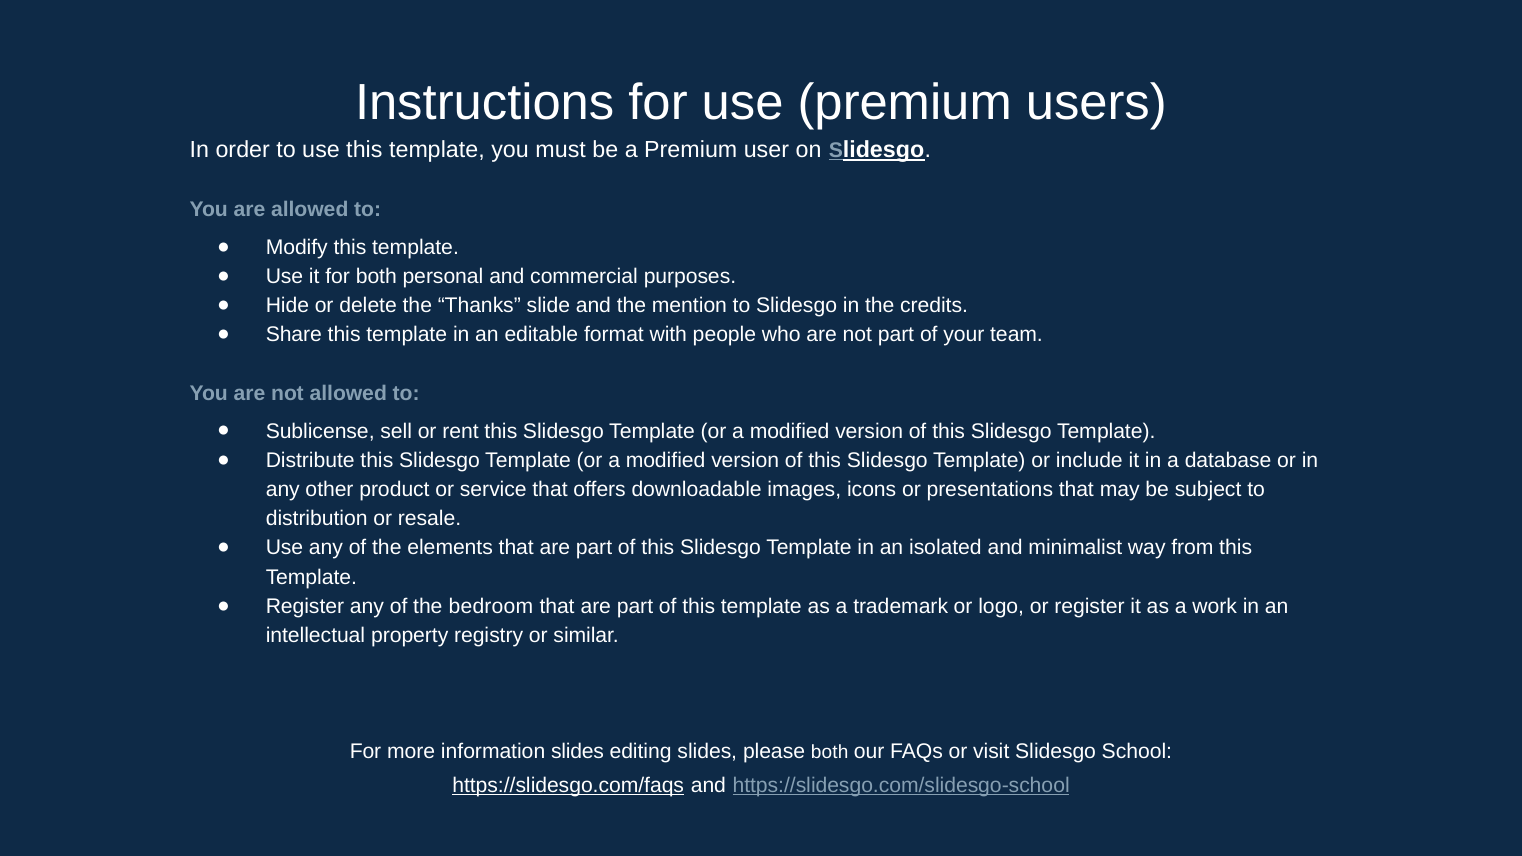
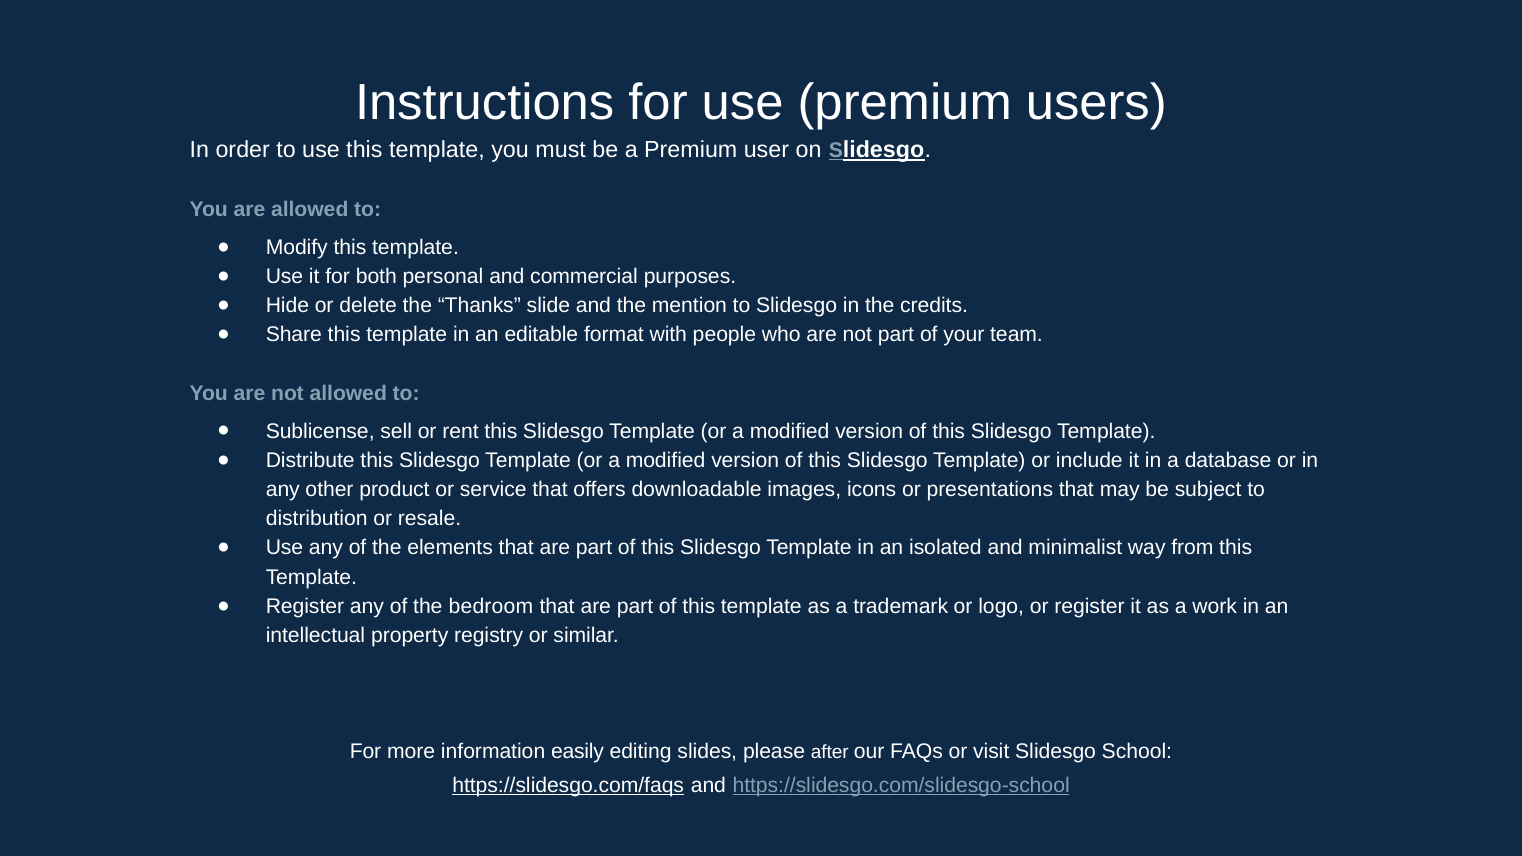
information slides: slides -> easily
please both: both -> after
